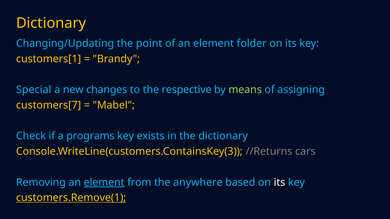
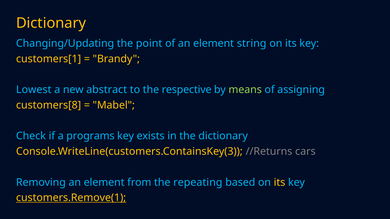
folder: folder -> string
Special: Special -> Lowest
changes: changes -> abstract
customers[7: customers[7 -> customers[8
element at (104, 183) underline: present -> none
anywhere: anywhere -> repeating
its at (280, 183) colour: white -> yellow
